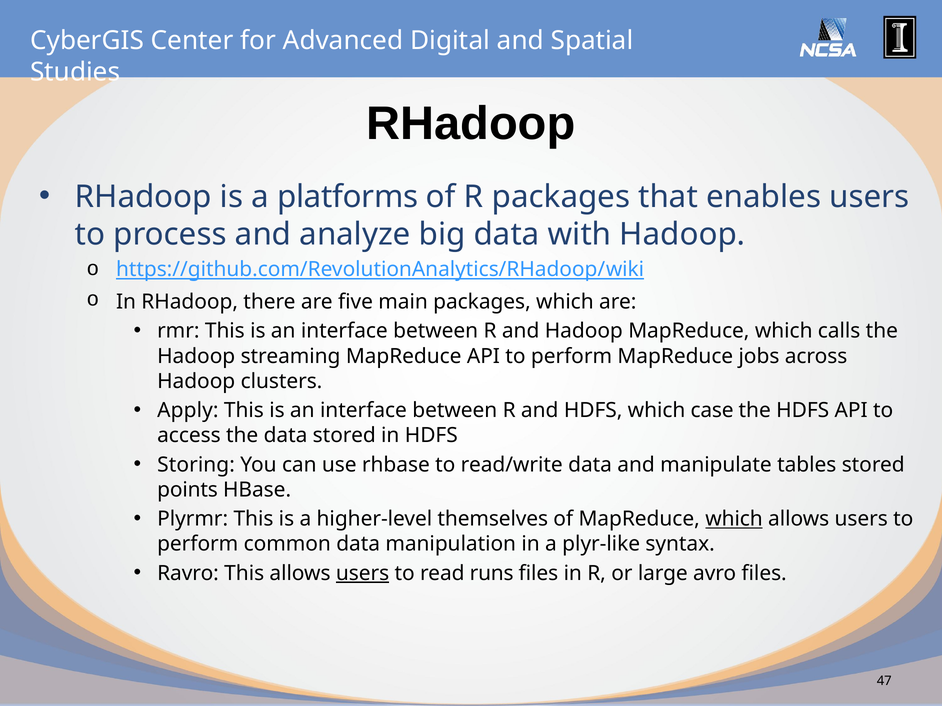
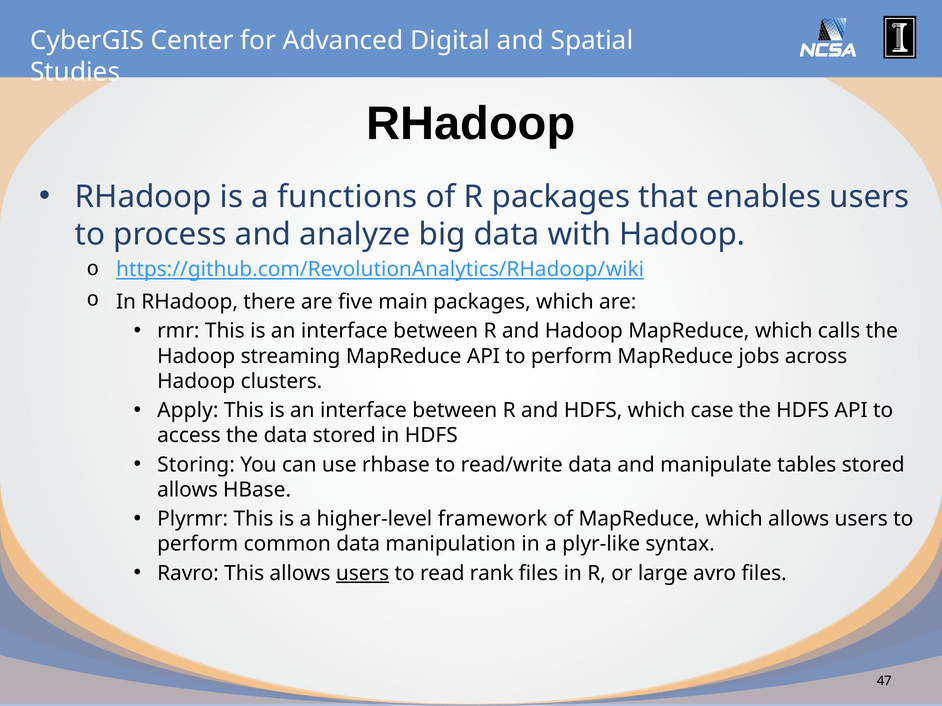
platforms: platforms -> functions
points at (188, 490): points -> allows
themselves: themselves -> framework
which at (734, 519) underline: present -> none
runs: runs -> rank
